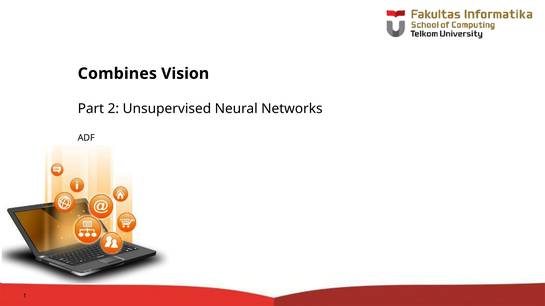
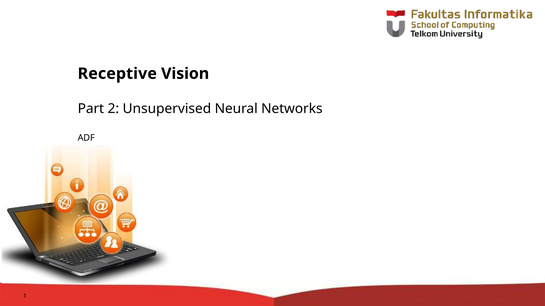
Combines: Combines -> Receptive
